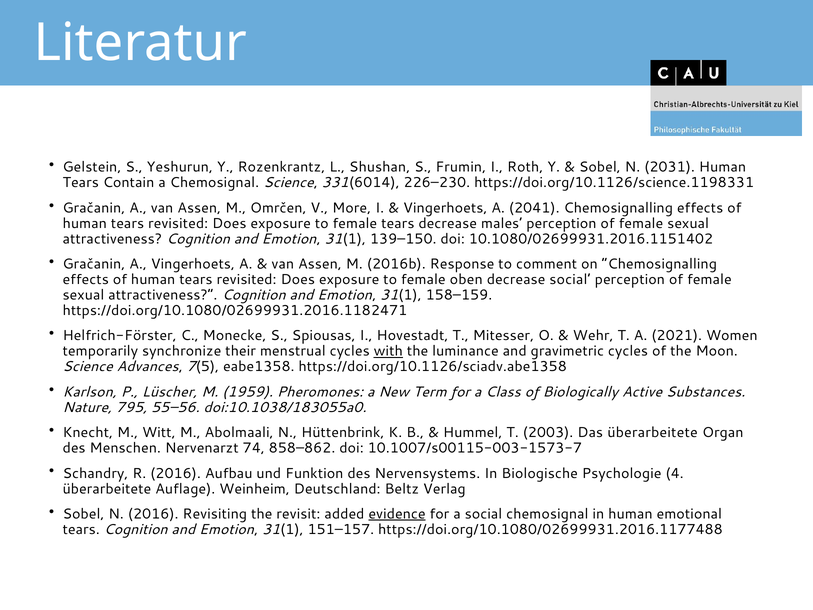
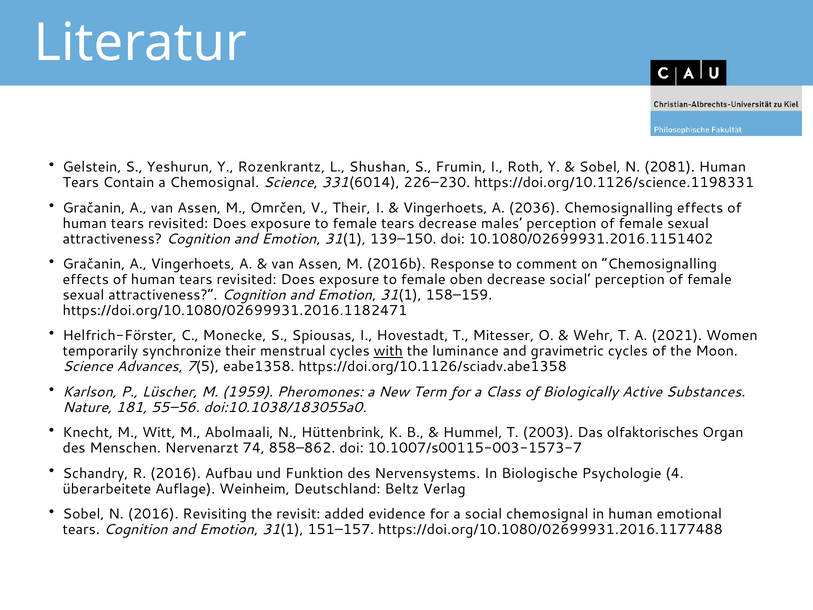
2031: 2031 -> 2081
V More: More -> Their
2041: 2041 -> 2036
795: 795 -> 181
Das überarbeitete: überarbeitete -> olfaktorisches
evidence underline: present -> none
